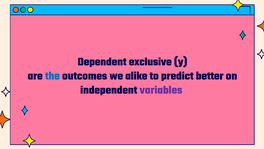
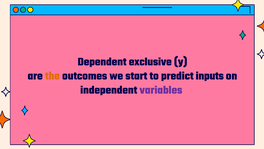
the colour: blue -> orange
alike: alike -> start
better: better -> inputs
